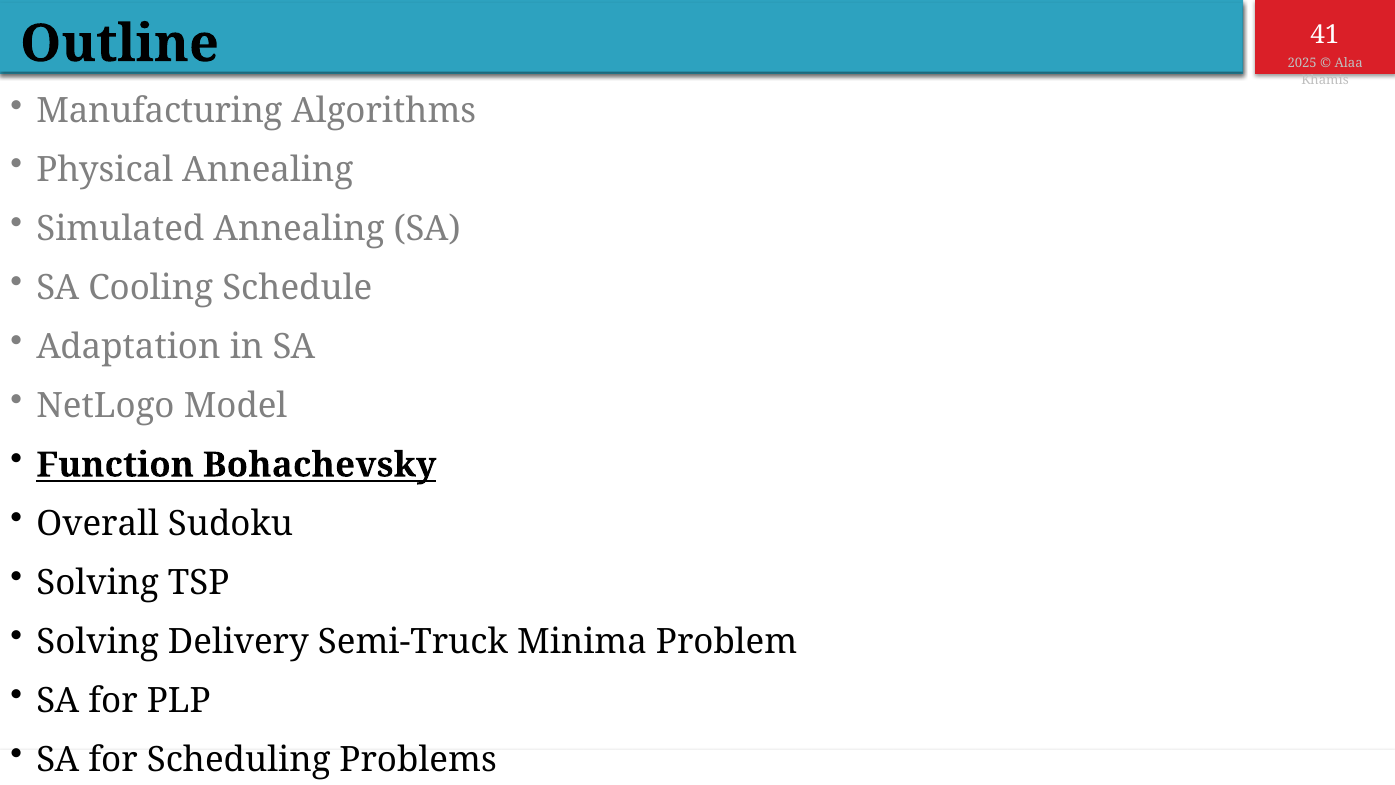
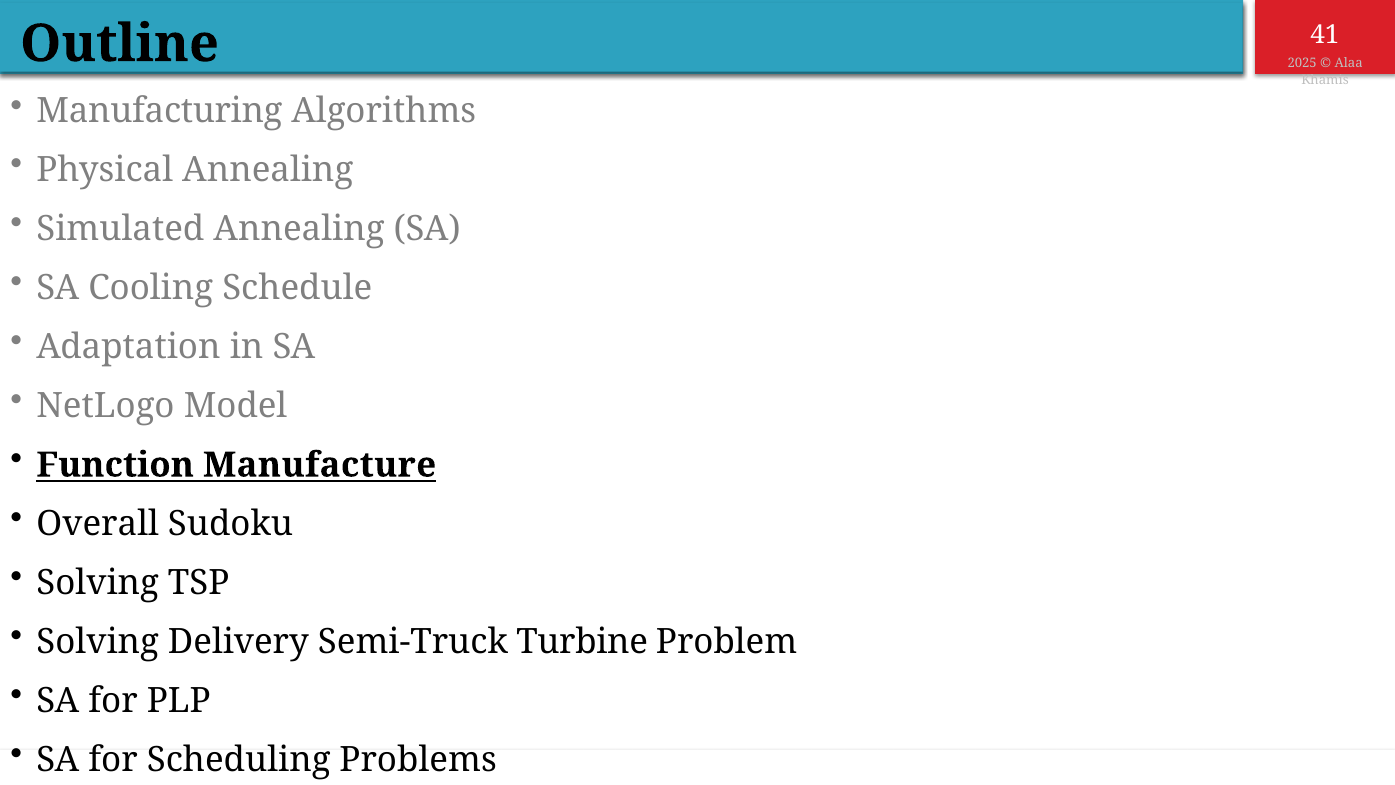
Bohachevsky: Bohachevsky -> Manufacture
Minima: Minima -> Turbine
